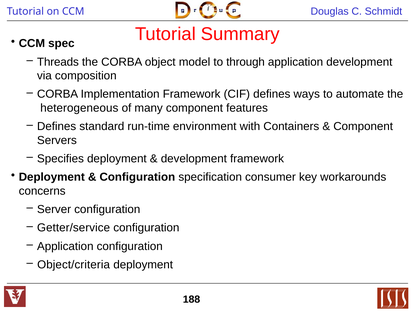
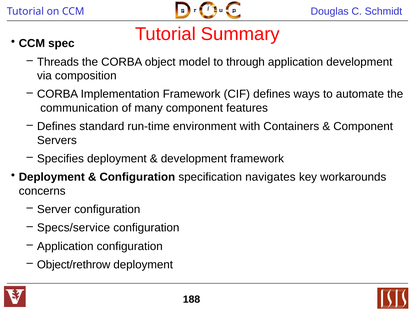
heterogeneous: heterogeneous -> communication
consumer: consumer -> navigates
Getter/service: Getter/service -> Specs/service
Object/criteria: Object/criteria -> Object/rethrow
